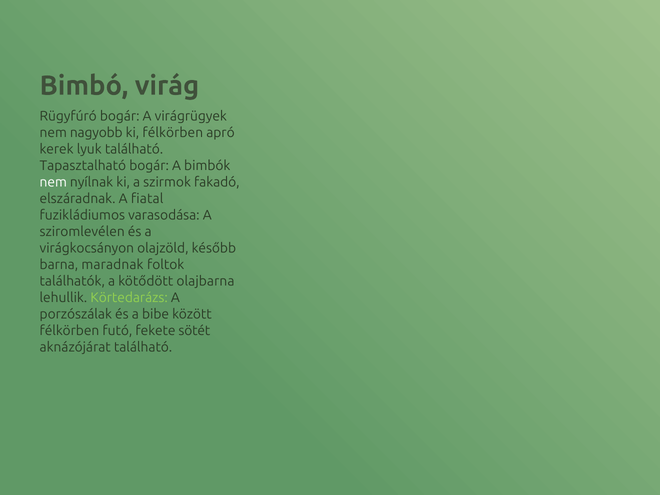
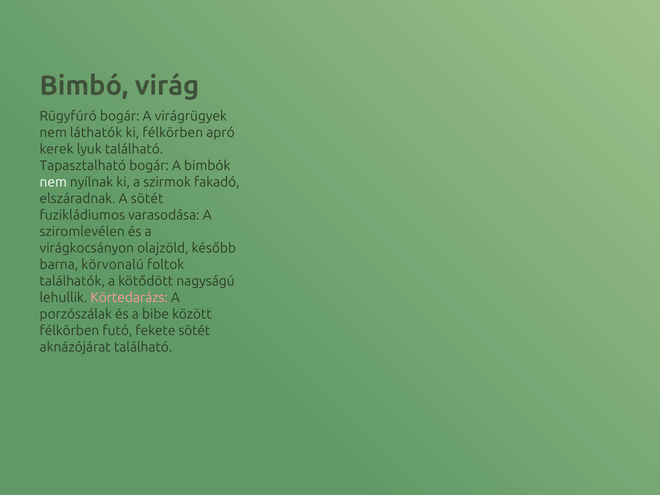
nagyobb: nagyobb -> láthatók
A fiatal: fiatal -> sötét
maradnak: maradnak -> körvonalú
olajbarna: olajbarna -> nagyságú
Körtedarázs colour: light green -> pink
